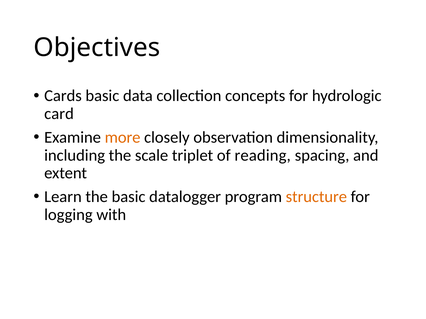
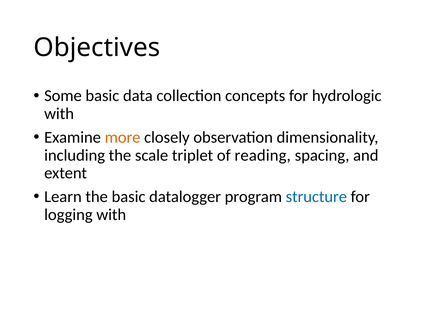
Cards: Cards -> Some
card at (59, 114): card -> with
structure colour: orange -> blue
